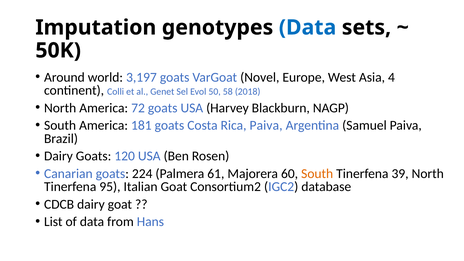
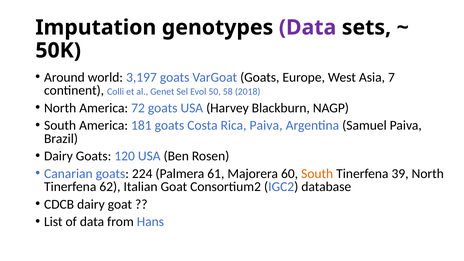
Data at (308, 27) colour: blue -> purple
VarGoat Novel: Novel -> Goats
4: 4 -> 7
95: 95 -> 62
